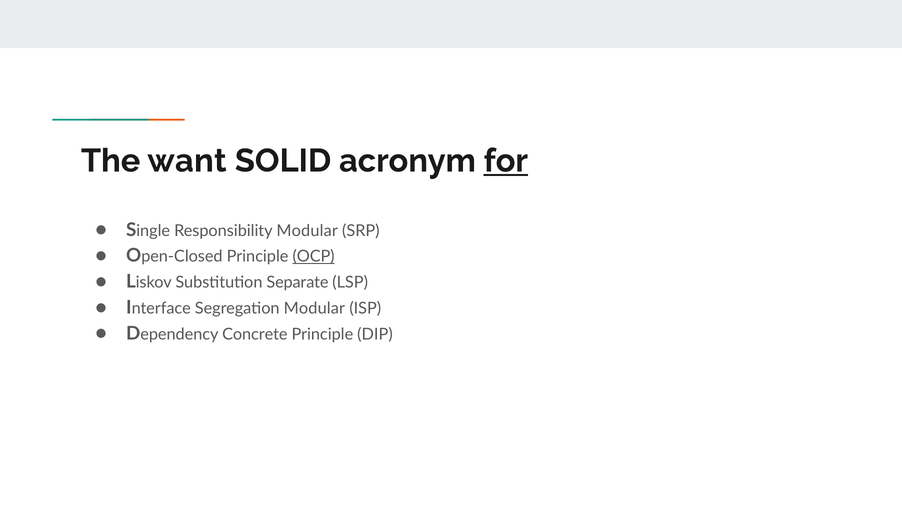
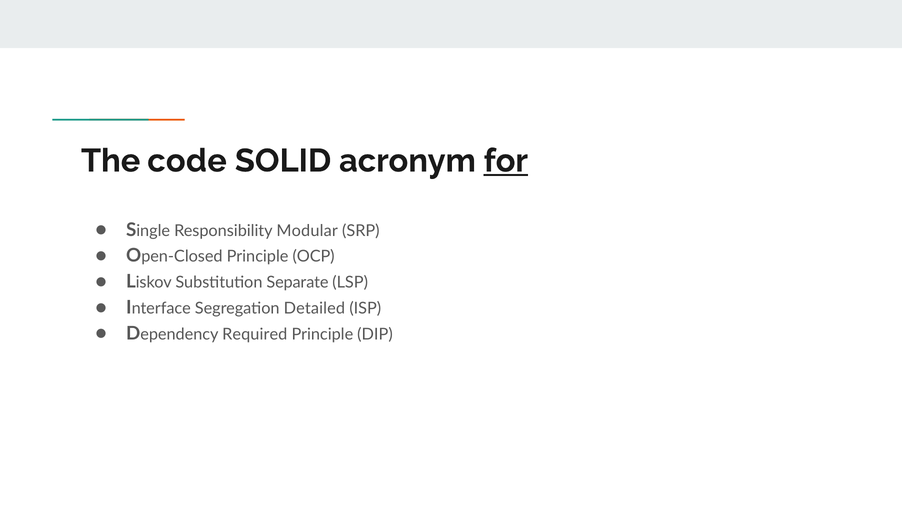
want: want -> code
OCP underline: present -> none
Segregation Modular: Modular -> Detailed
Concrete: Concrete -> Required
